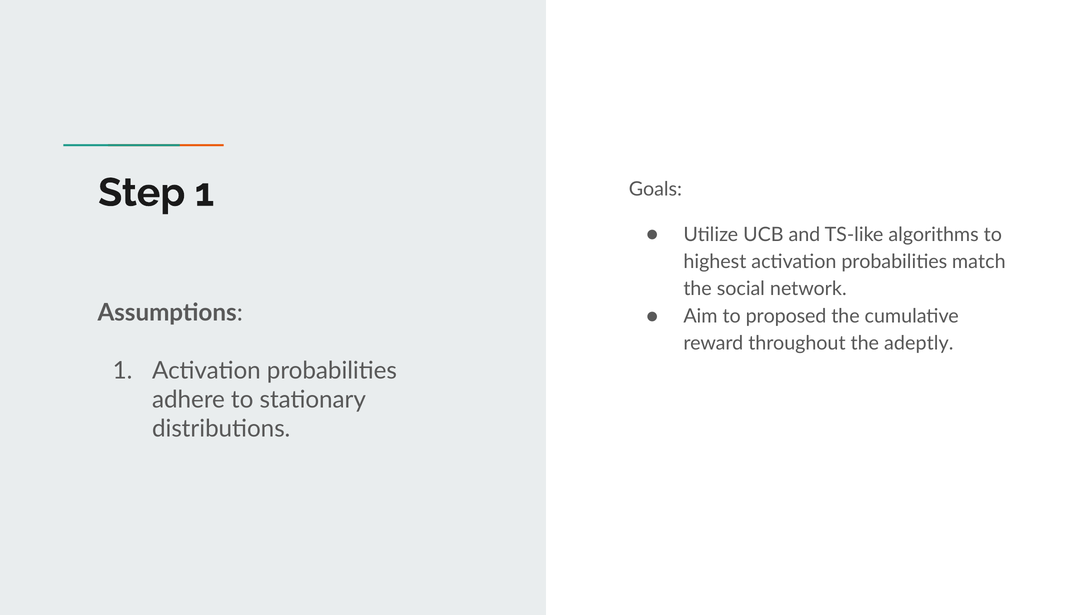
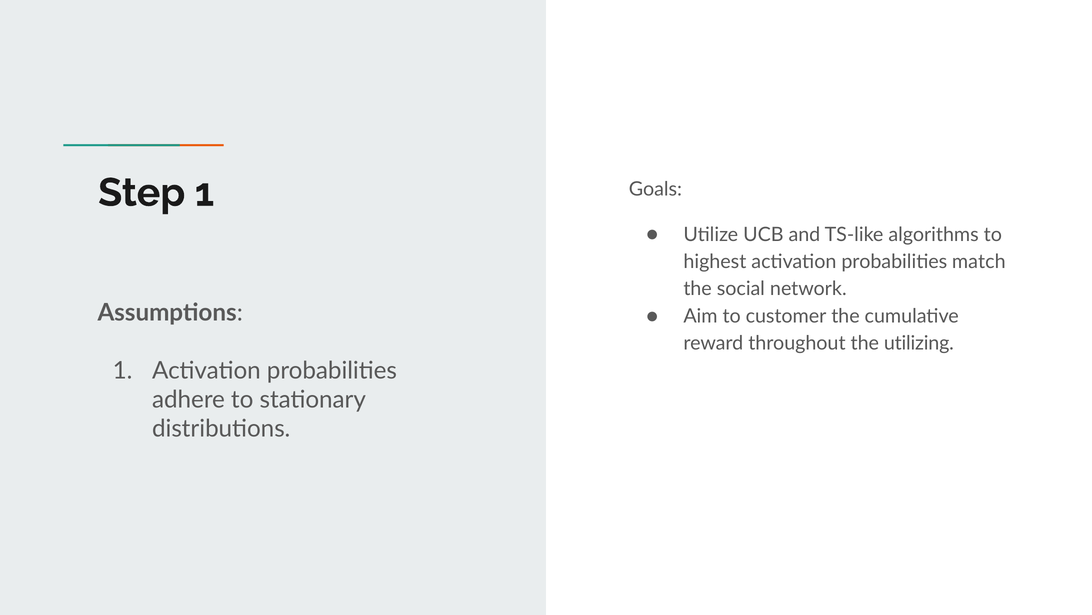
proposed: proposed -> customer
adeptly: adeptly -> utilizing
